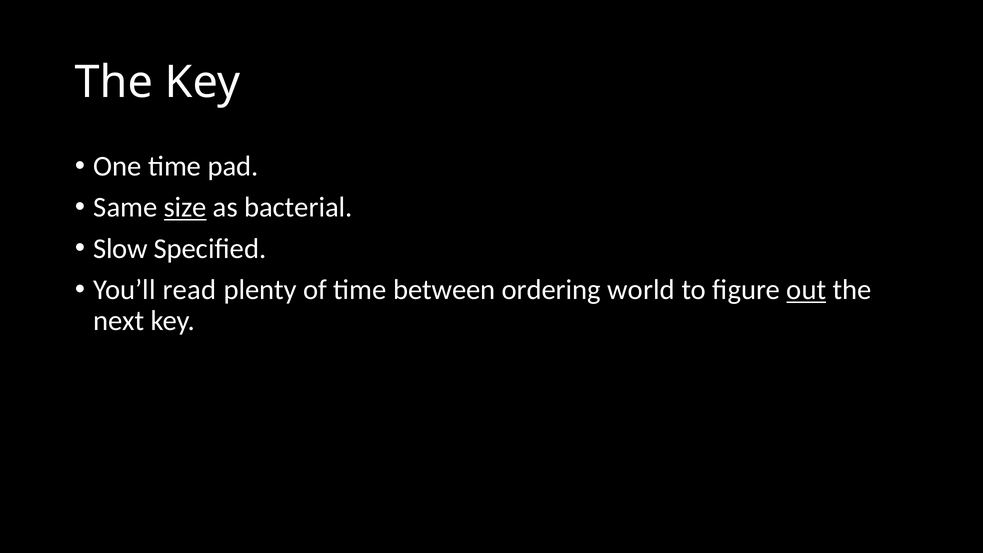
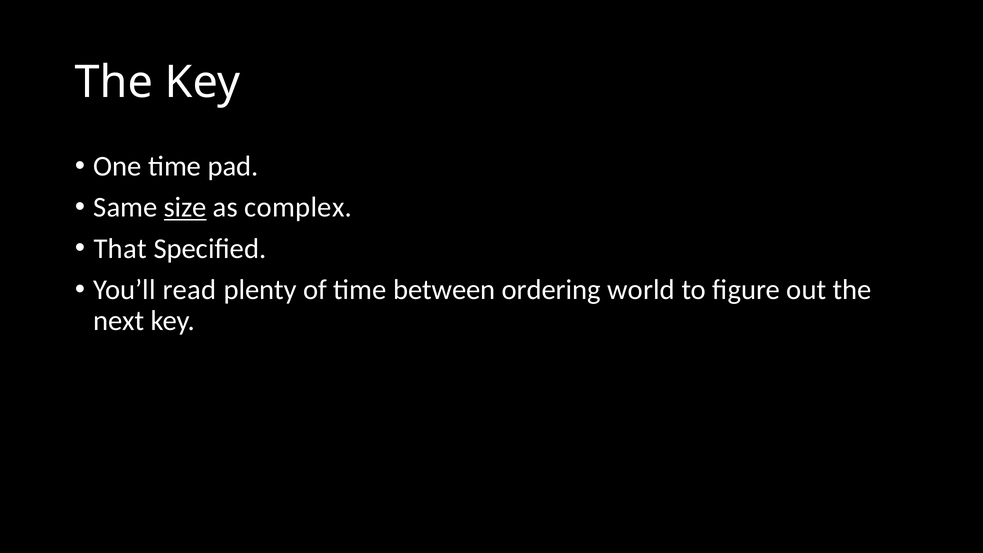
bacterial: bacterial -> complex
Slow: Slow -> That
out underline: present -> none
